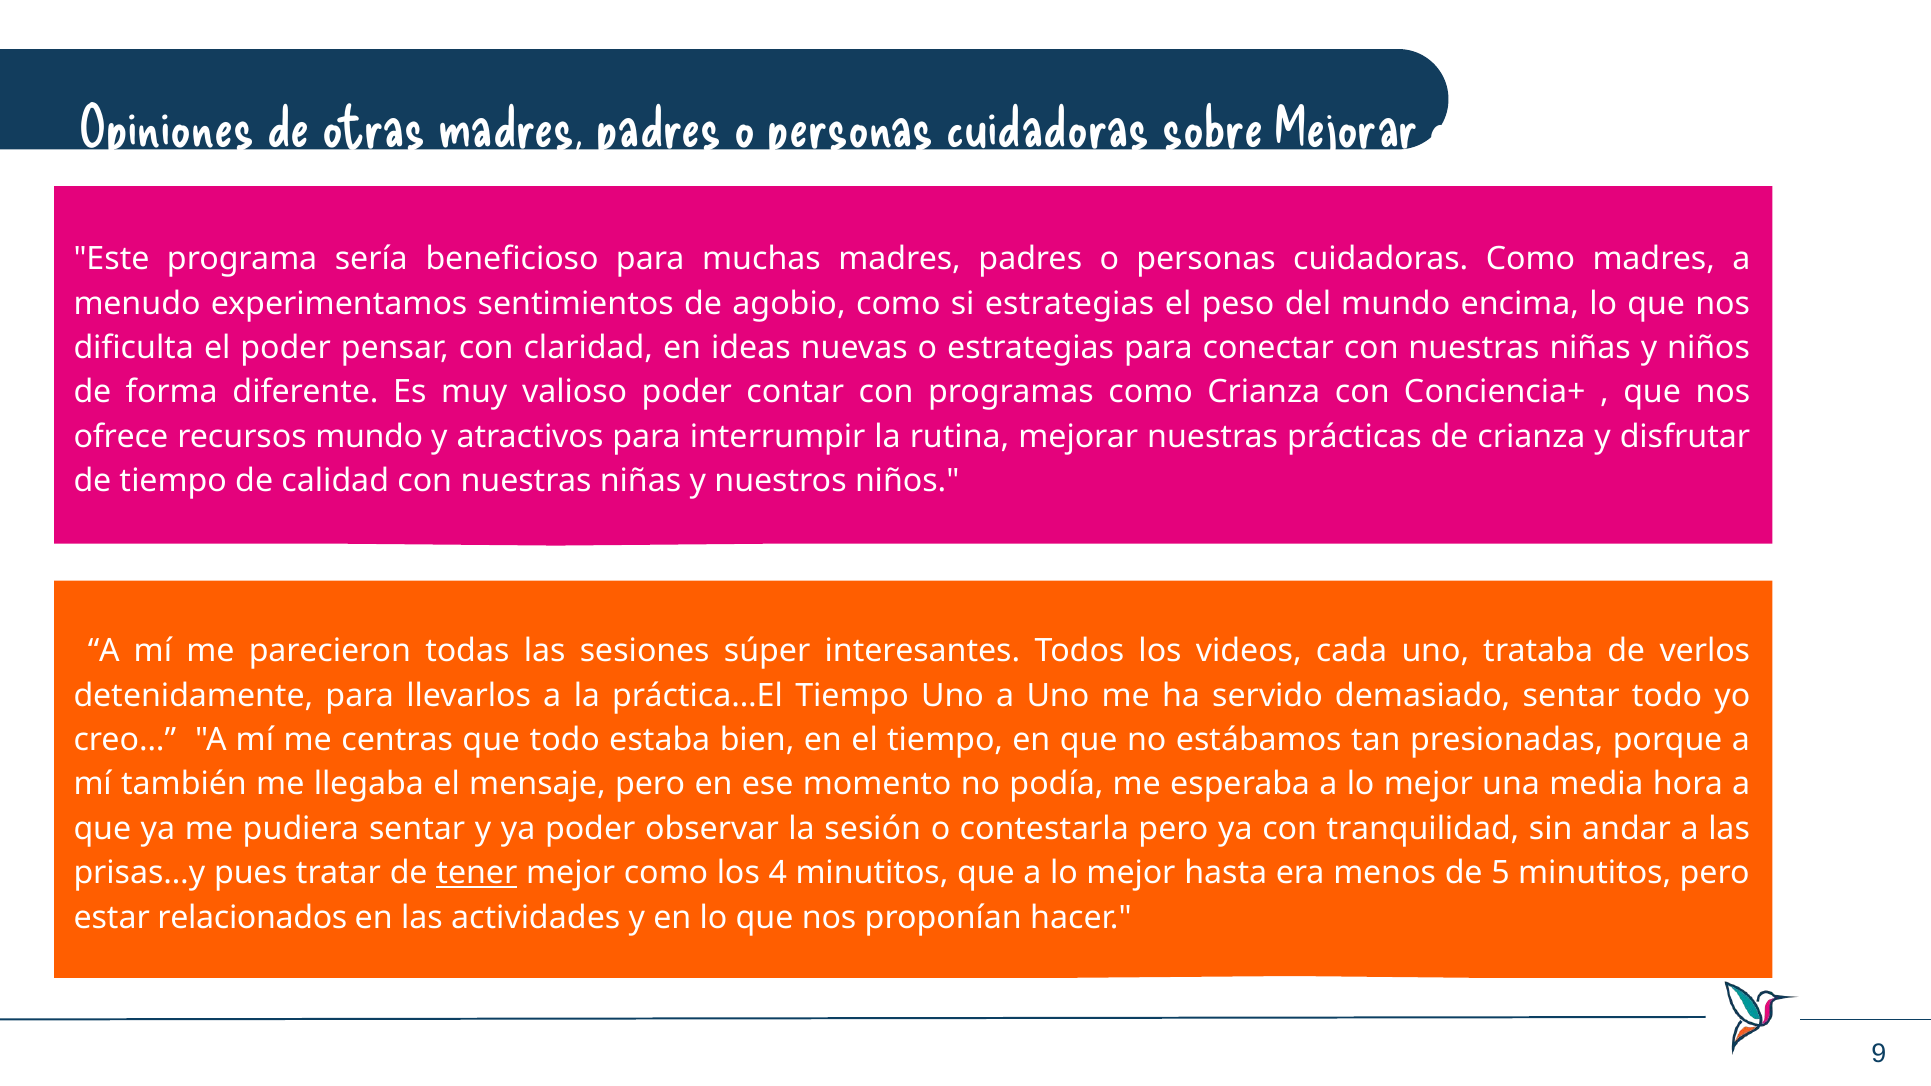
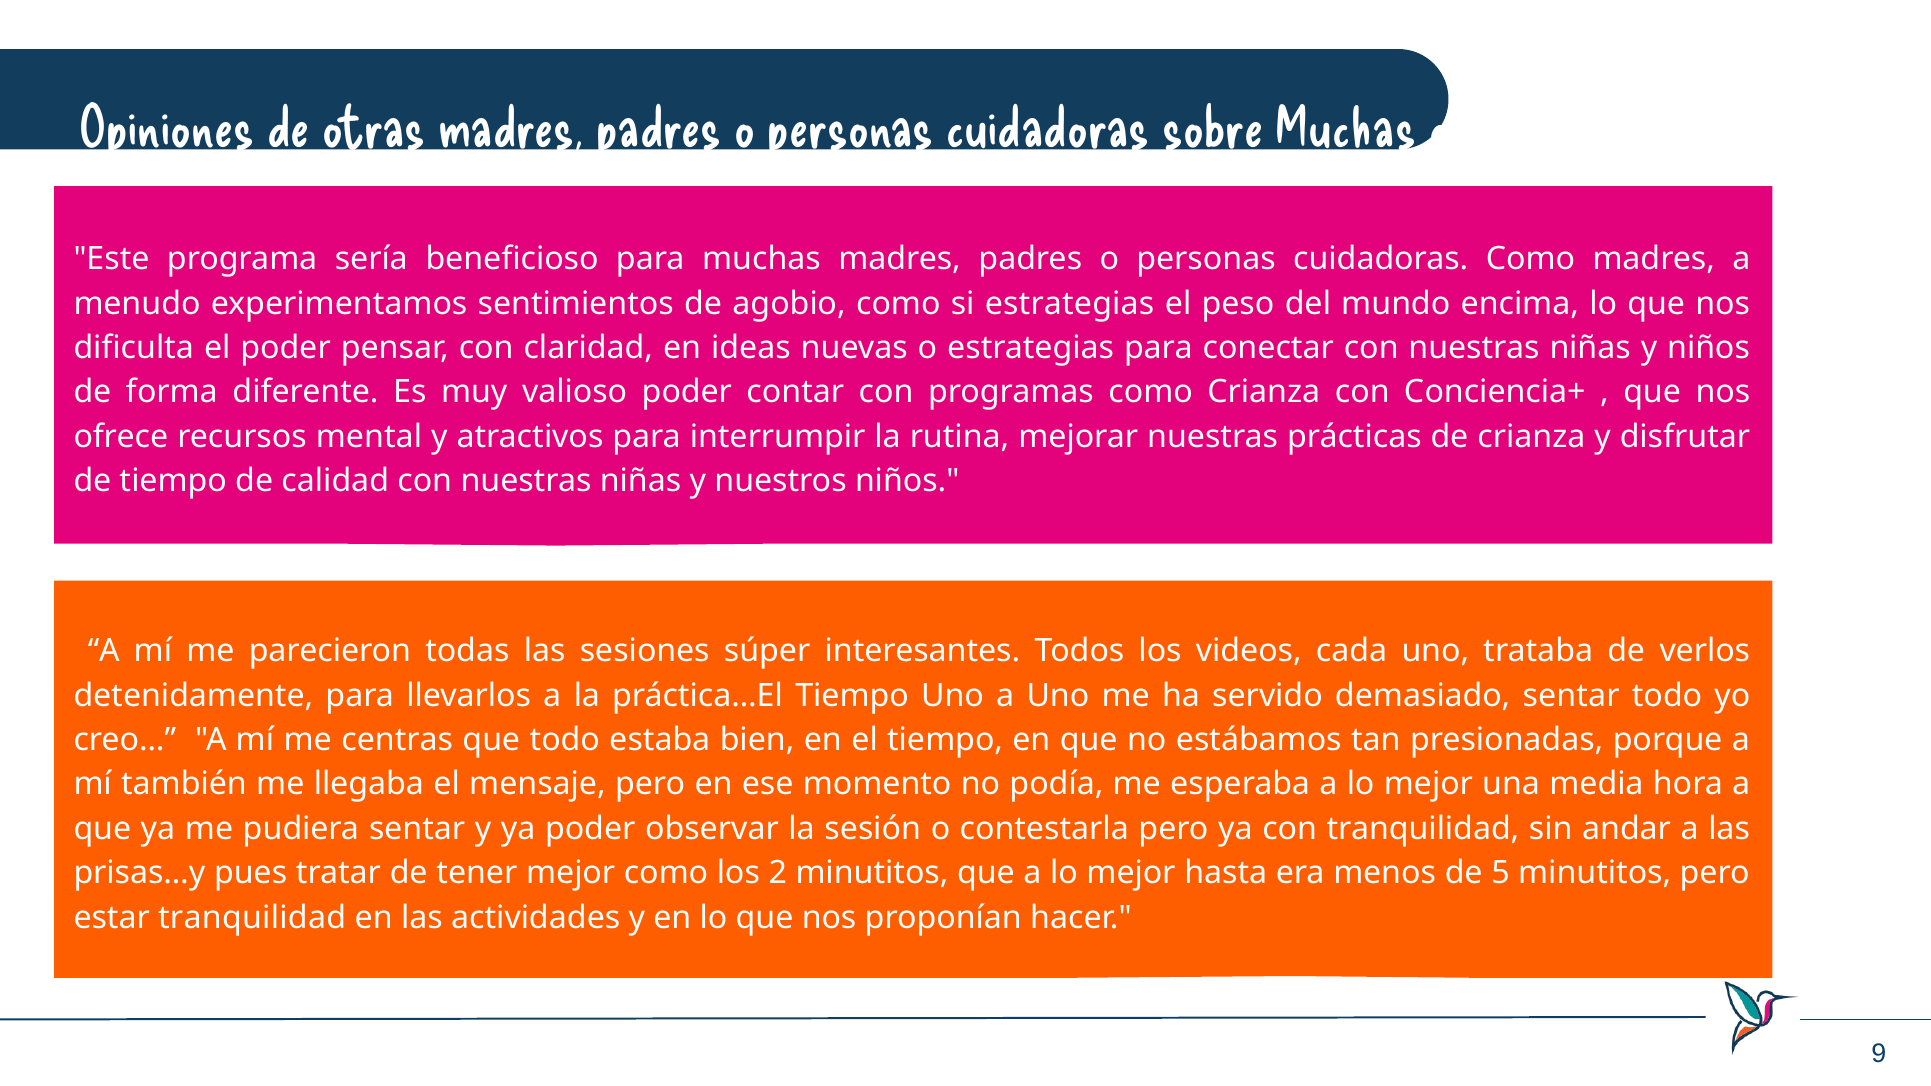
sobre Mejorar: Mejorar -> Muchas
recursos mundo: mundo -> mental
tener underline: present -> none
4: 4 -> 2
estar relacionados: relacionados -> tranquilidad
